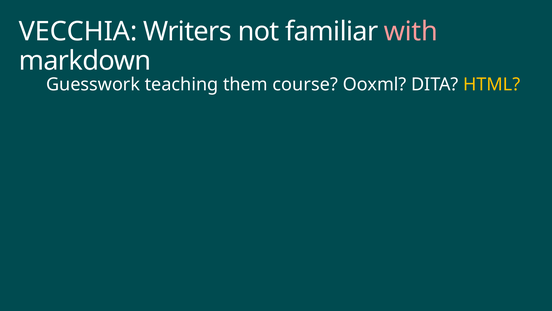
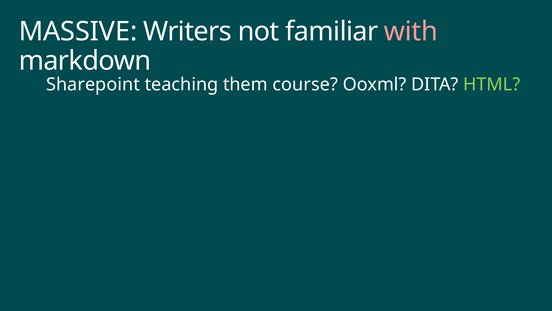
VECCHIA: VECCHIA -> MASSIVE
Guesswork: Guesswork -> Sharepoint
HTML colour: yellow -> light green
